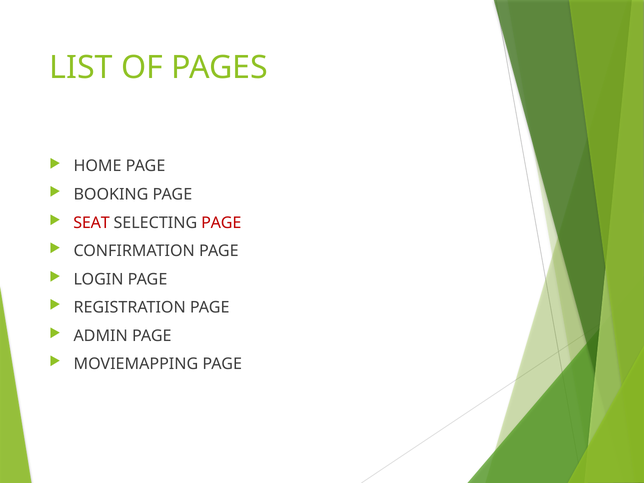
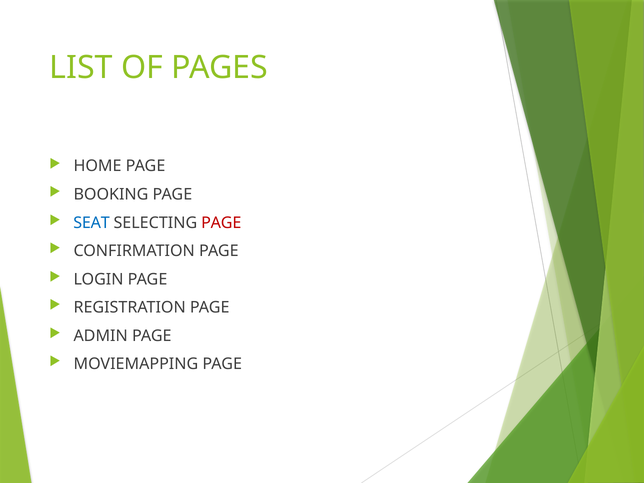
SEAT colour: red -> blue
